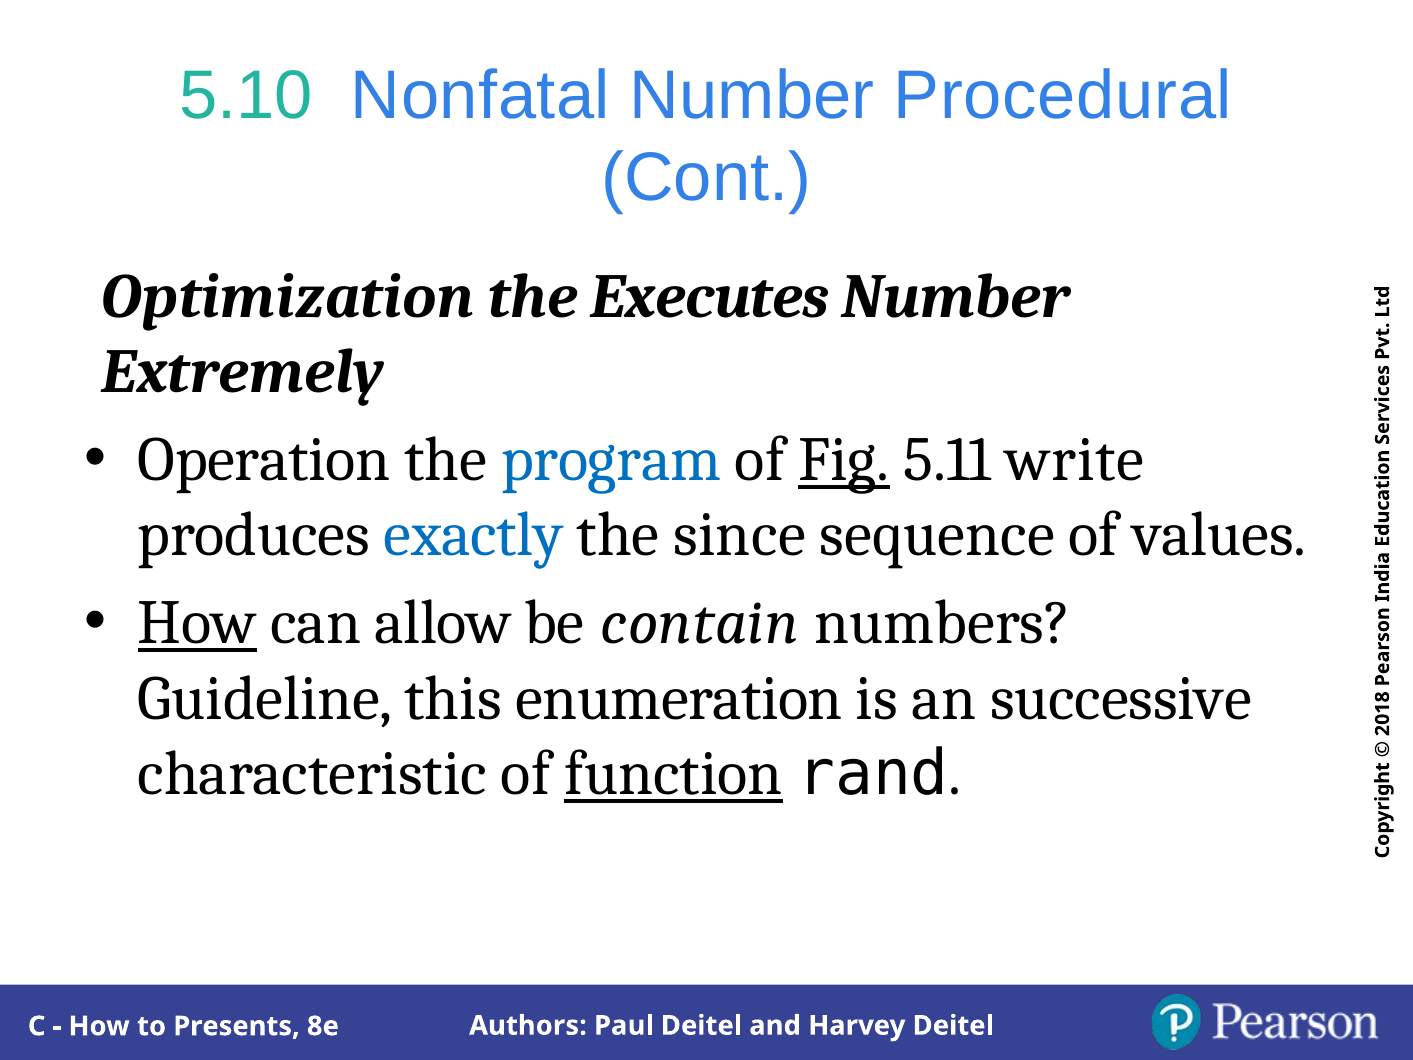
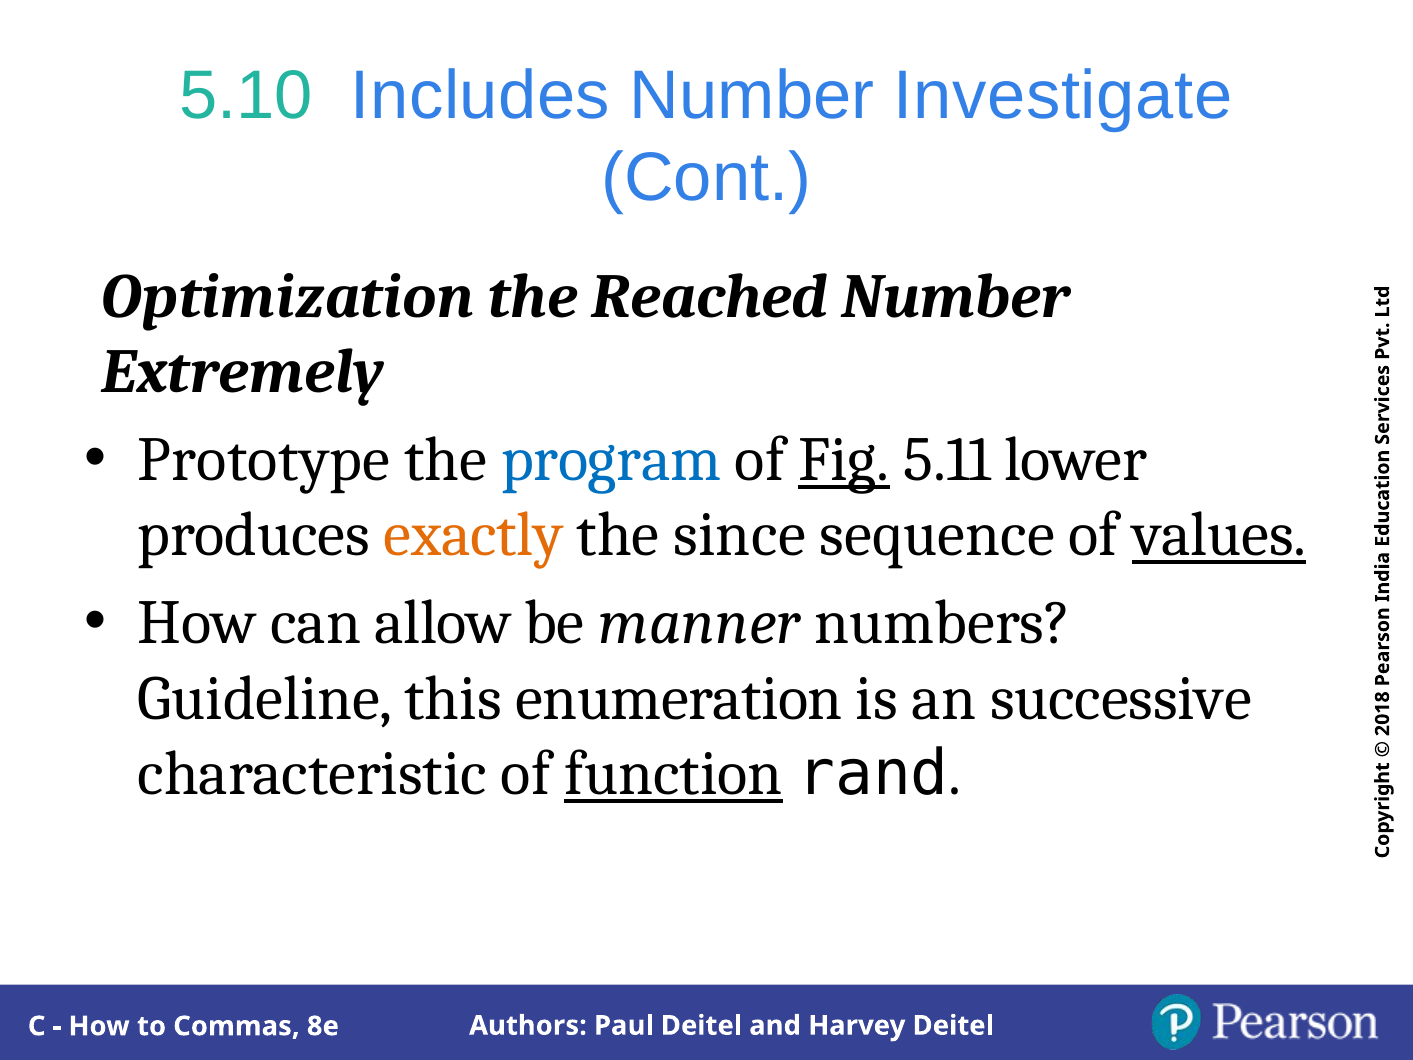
Nonfatal: Nonfatal -> Includes
Procedural: Procedural -> Investigate
Executes: Executes -> Reached
Operation: Operation -> Prototype
write: write -> lower
exactly colour: blue -> orange
values underline: none -> present
How at (197, 623) underline: present -> none
contain: contain -> manner
Presents: Presents -> Commas
